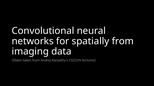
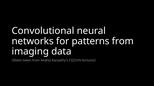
spatially: spatially -> patterns
